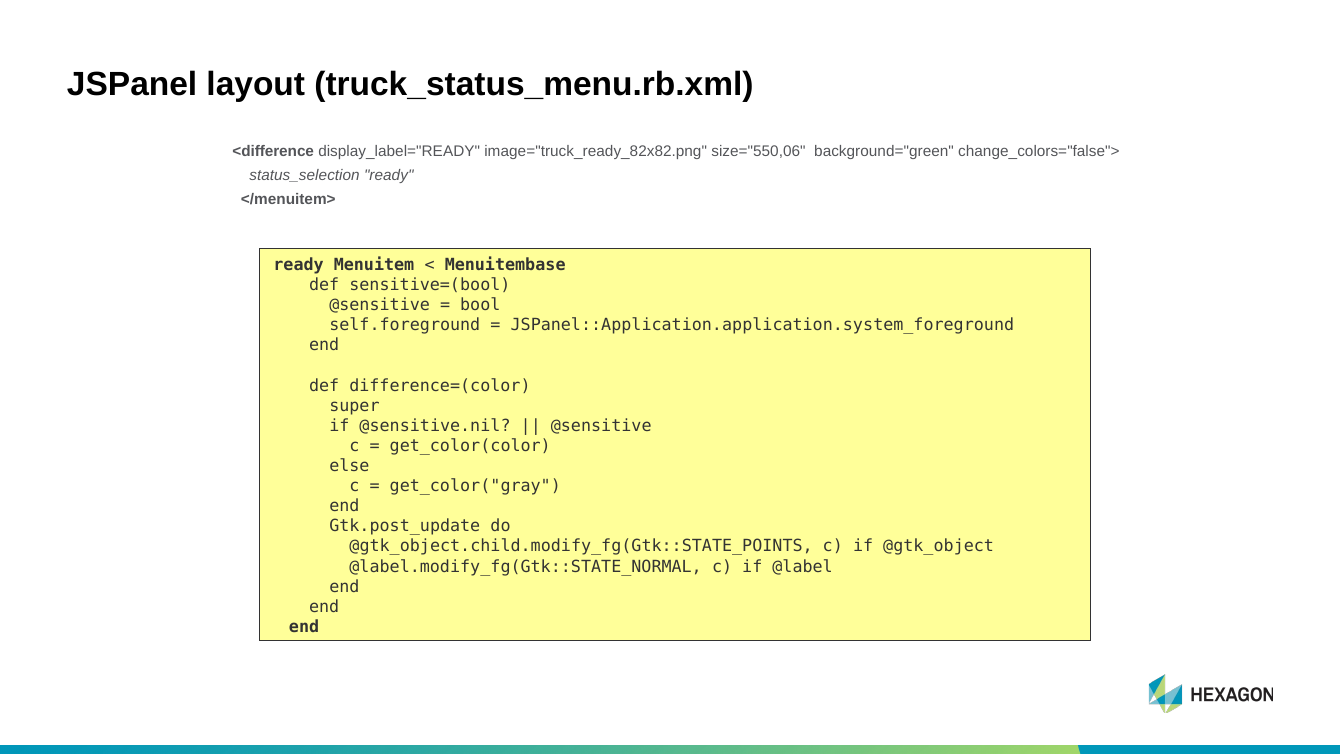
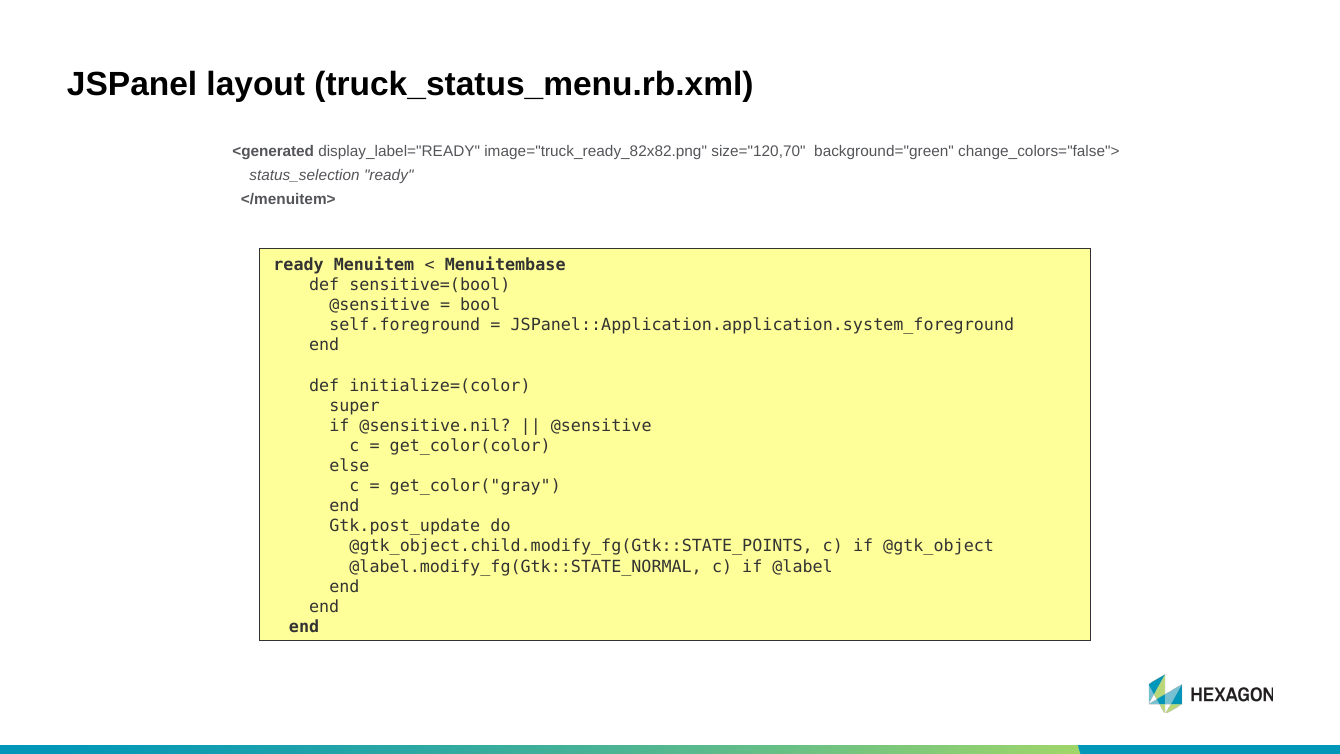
<difference: <difference -> <generated
size="550,06: size="550,06 -> size="120,70
difference=(color: difference=(color -> initialize=(color
